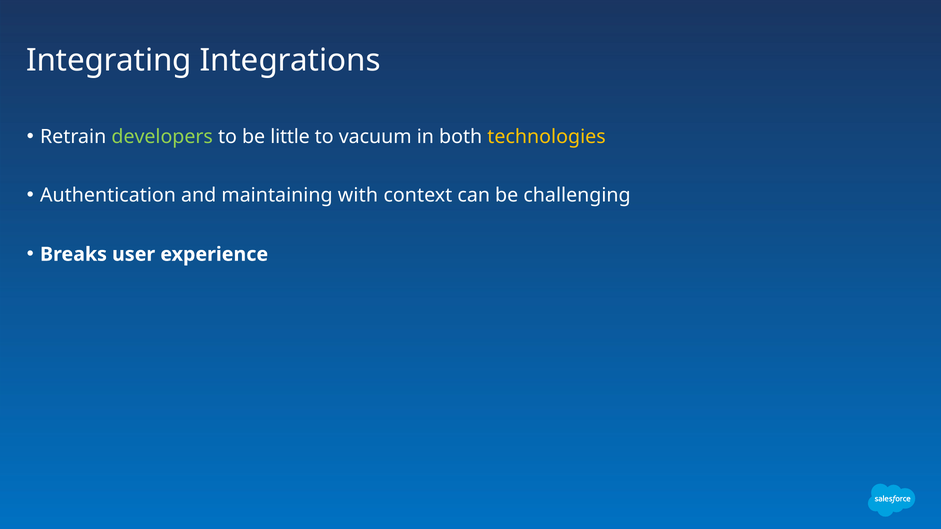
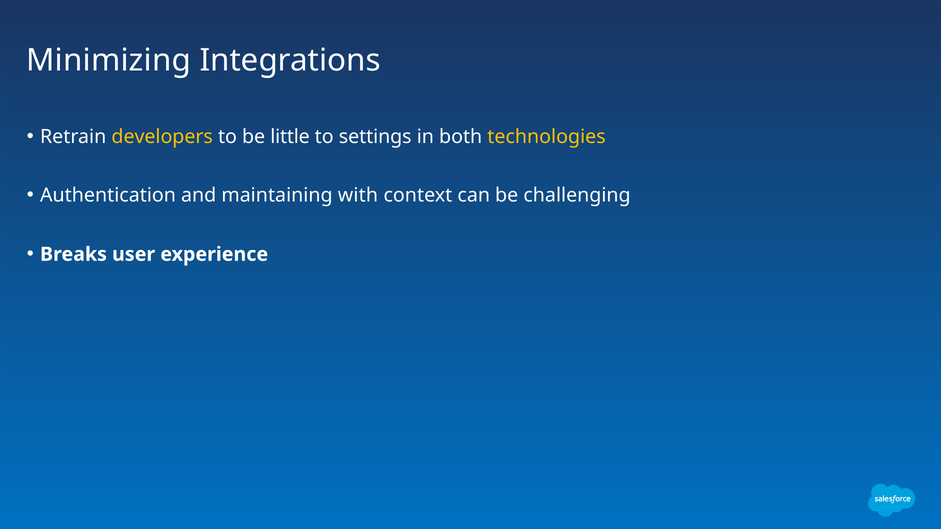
Integrating: Integrating -> Minimizing
developers colour: light green -> yellow
vacuum: vacuum -> settings
